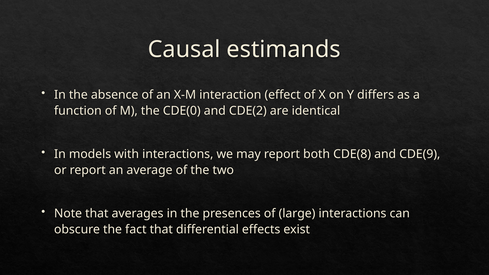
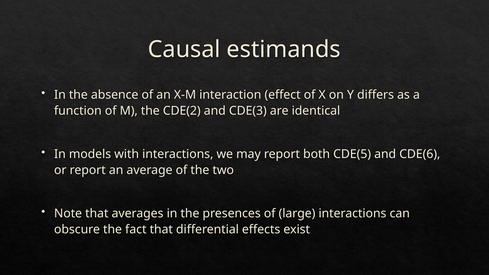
CDE(0: CDE(0 -> CDE(2
CDE(2: CDE(2 -> CDE(3
CDE(8: CDE(8 -> CDE(5
CDE(9: CDE(9 -> CDE(6
